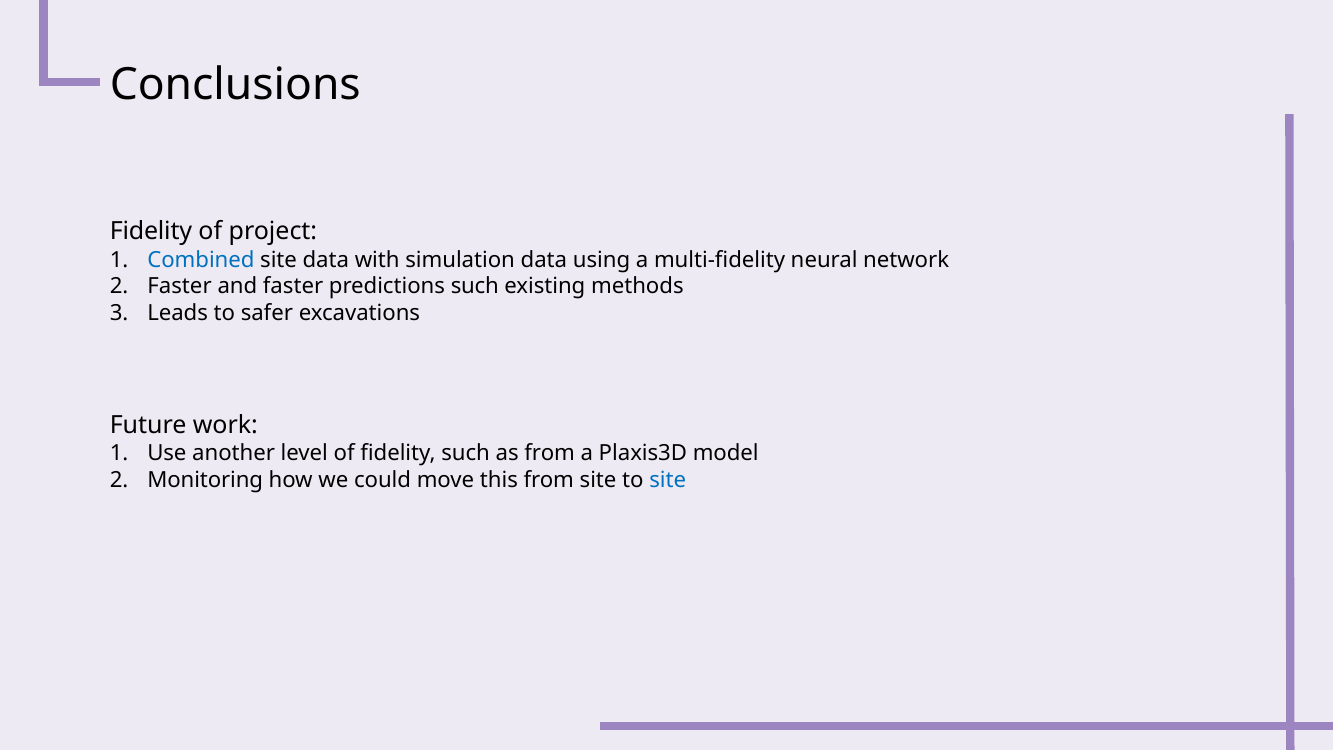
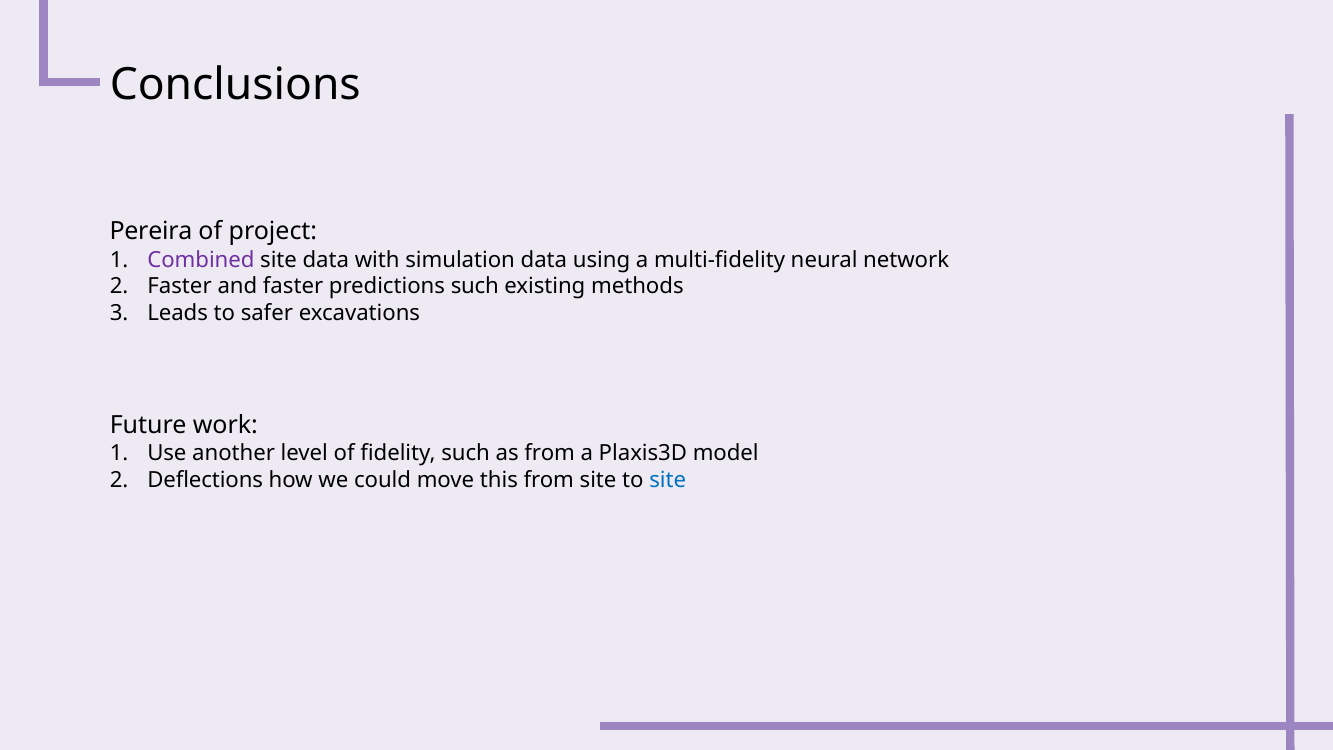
Fidelity at (151, 232): Fidelity -> Pereira
Combined colour: blue -> purple
Monitoring: Monitoring -> Deflections
